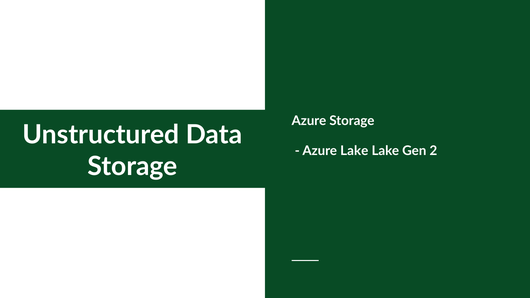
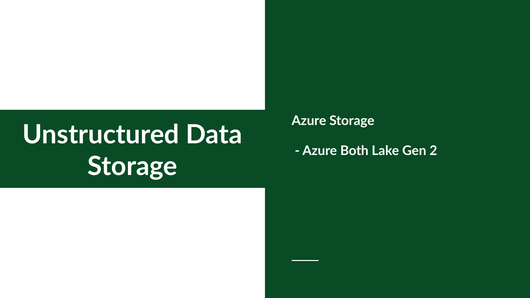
Azure Lake: Lake -> Both
